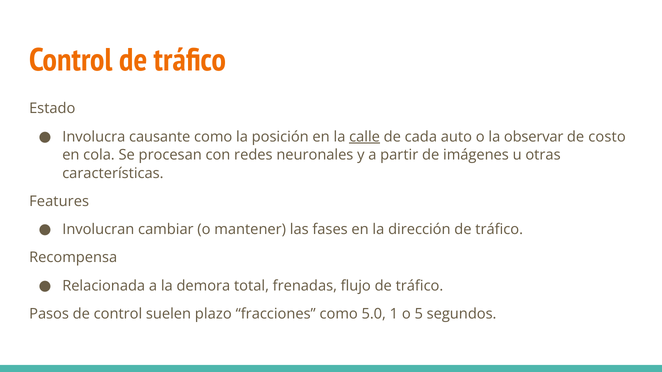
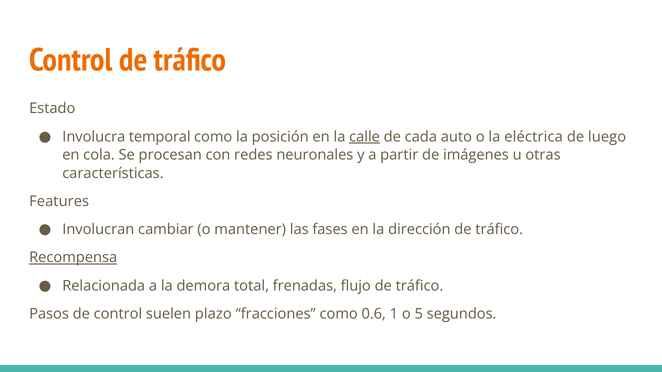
causante: causante -> temporal
observar: observar -> eléctrica
costo: costo -> luego
Recompensa underline: none -> present
5.0: 5.0 -> 0.6
